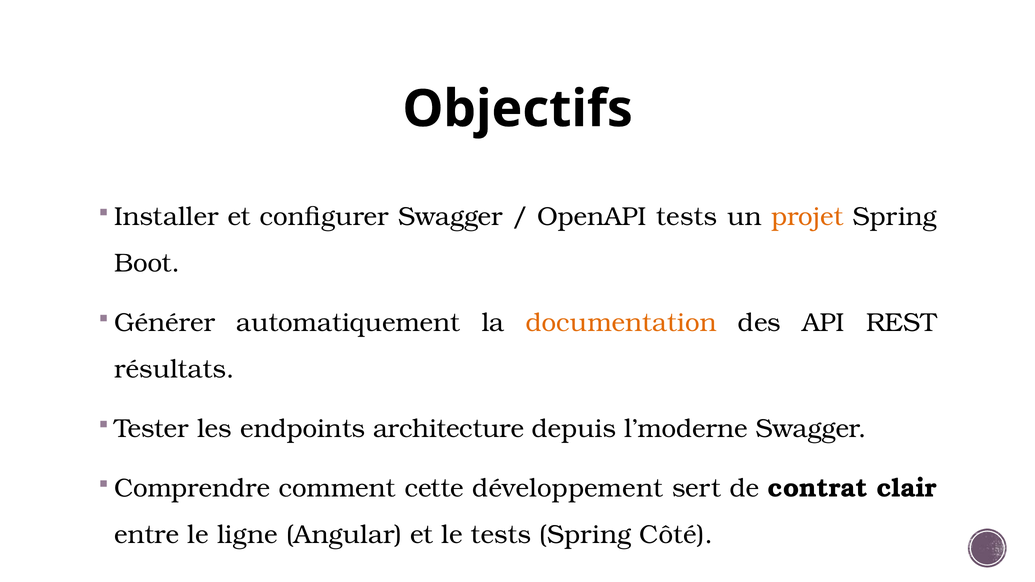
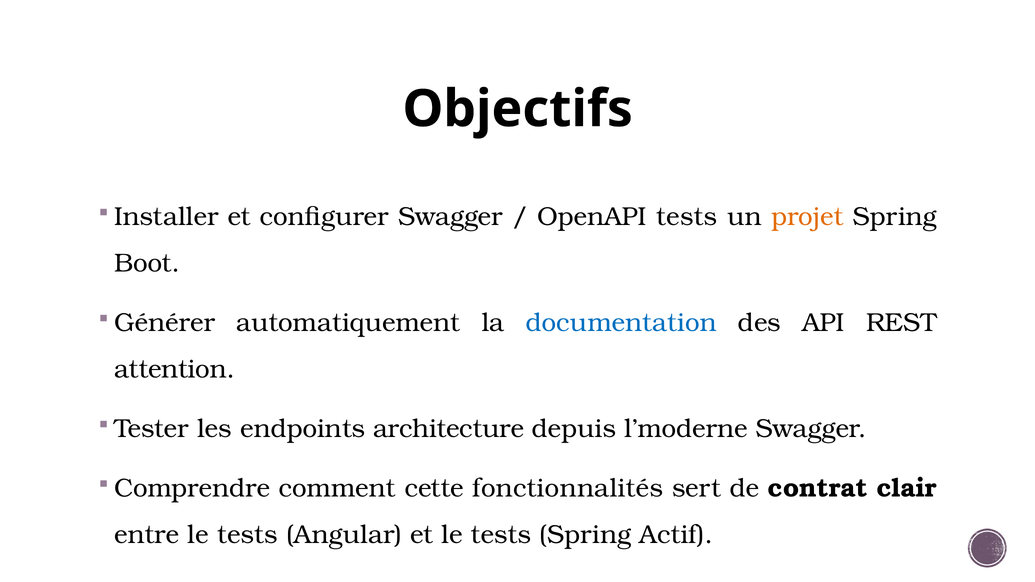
documentation colour: orange -> blue
résultats: résultats -> attention
développement: développement -> fonctionnalités
entre le ligne: ligne -> tests
Côté: Côté -> Actif
